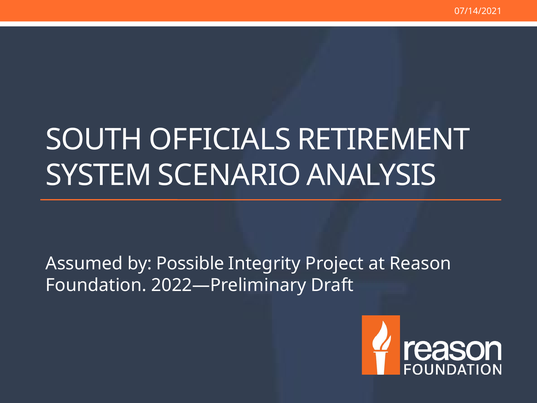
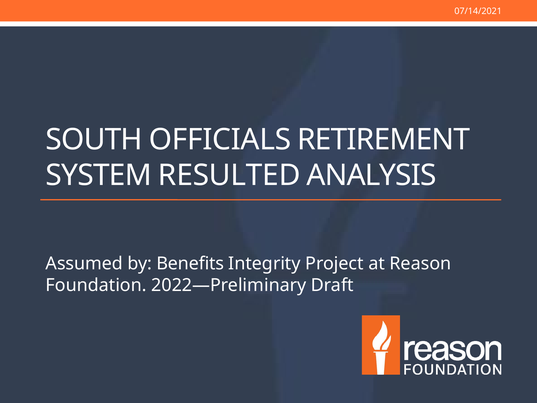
SCENARIO: SCENARIO -> RESULTED
Possible: Possible -> Benefits
